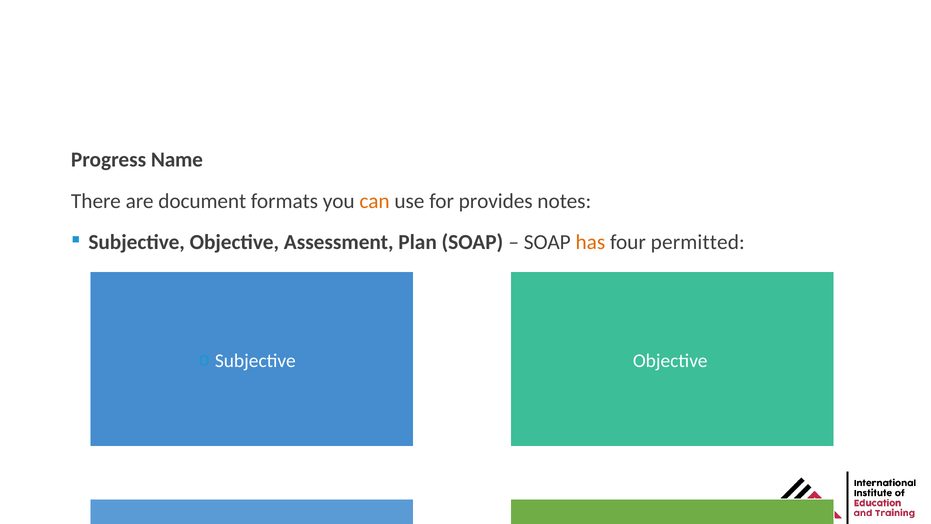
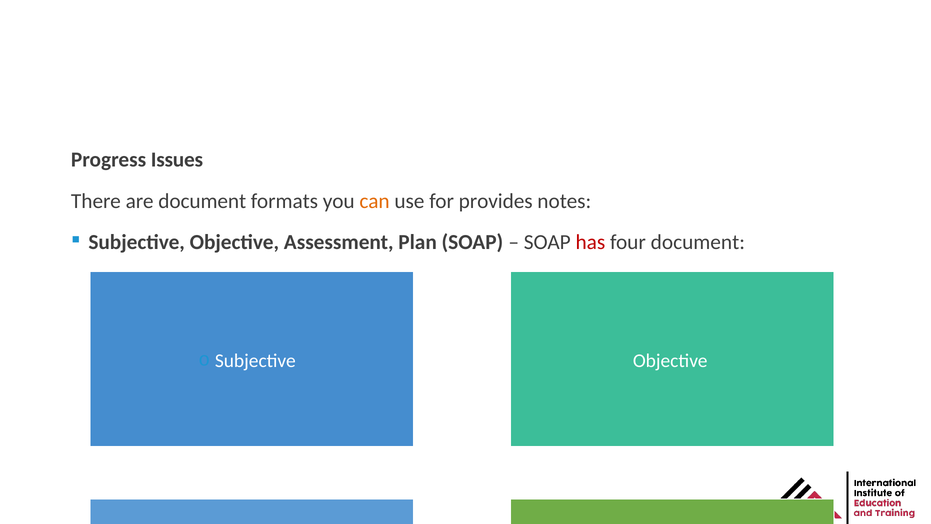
Name: Name -> Issues
has colour: orange -> red
four permitted: permitted -> document
